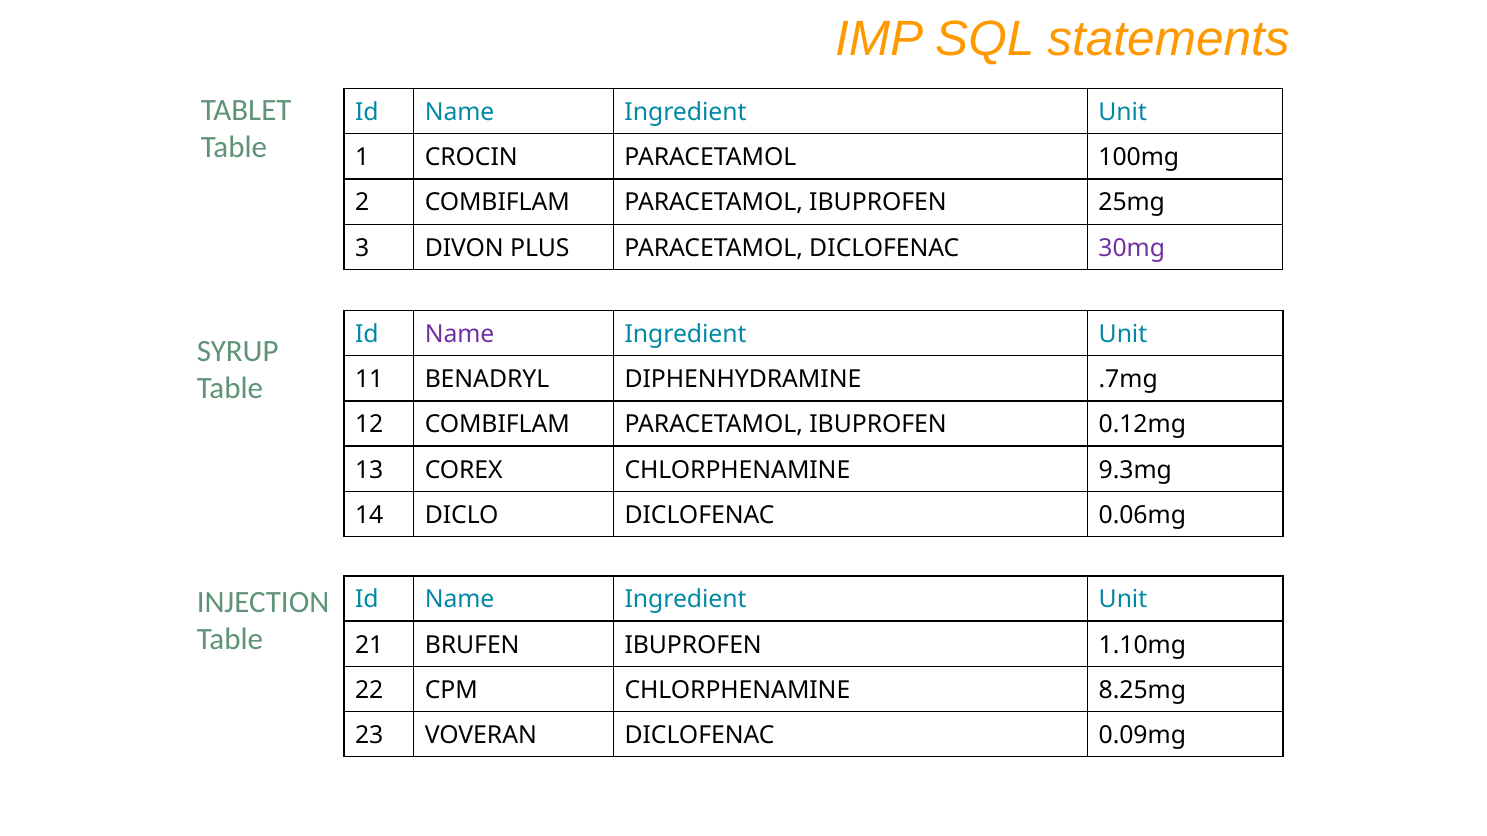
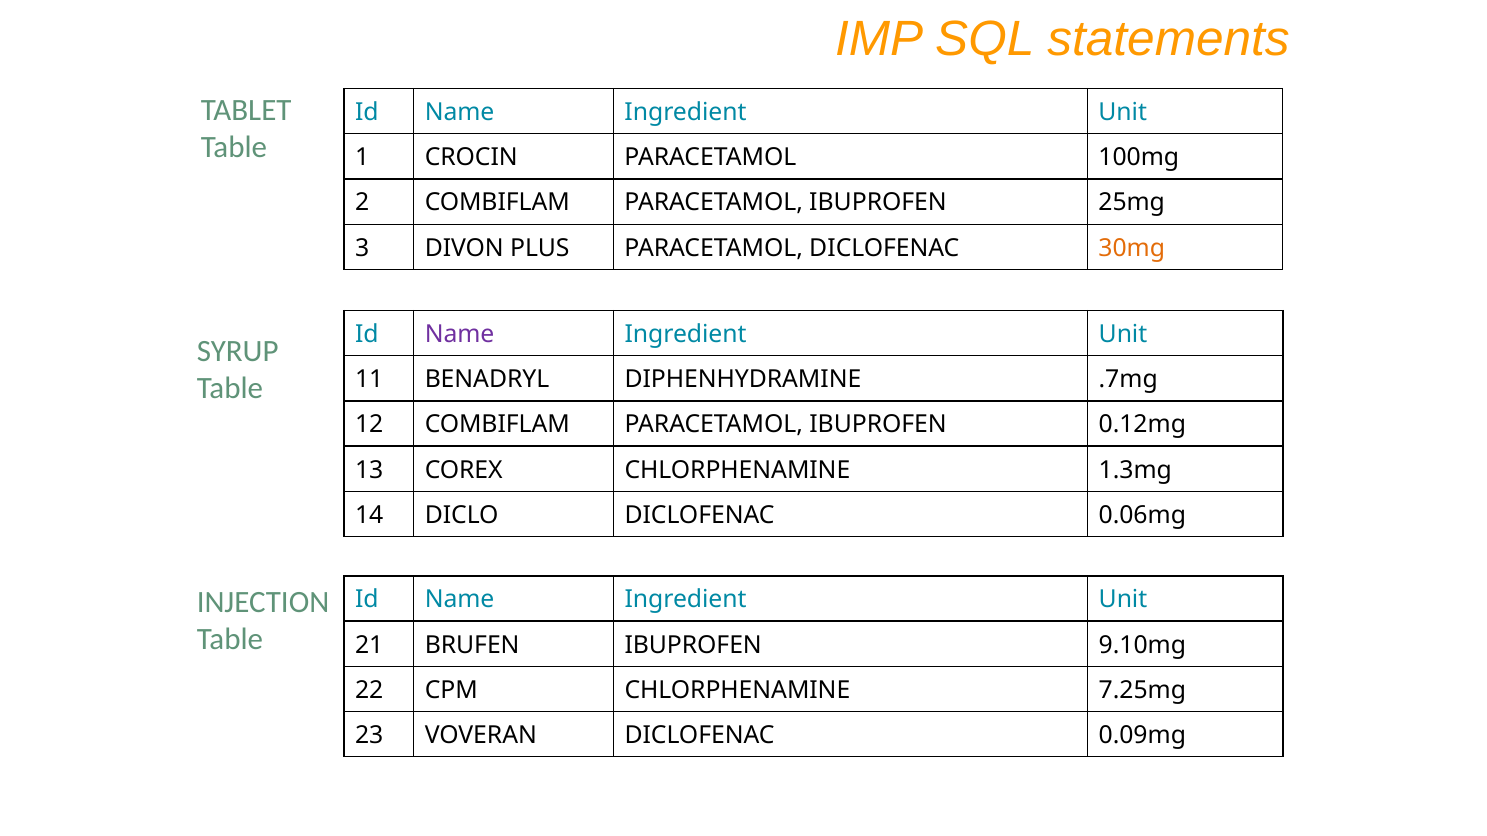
30mg colour: purple -> orange
9.3mg: 9.3mg -> 1.3mg
1.10mg: 1.10mg -> 9.10mg
8.25mg: 8.25mg -> 7.25mg
